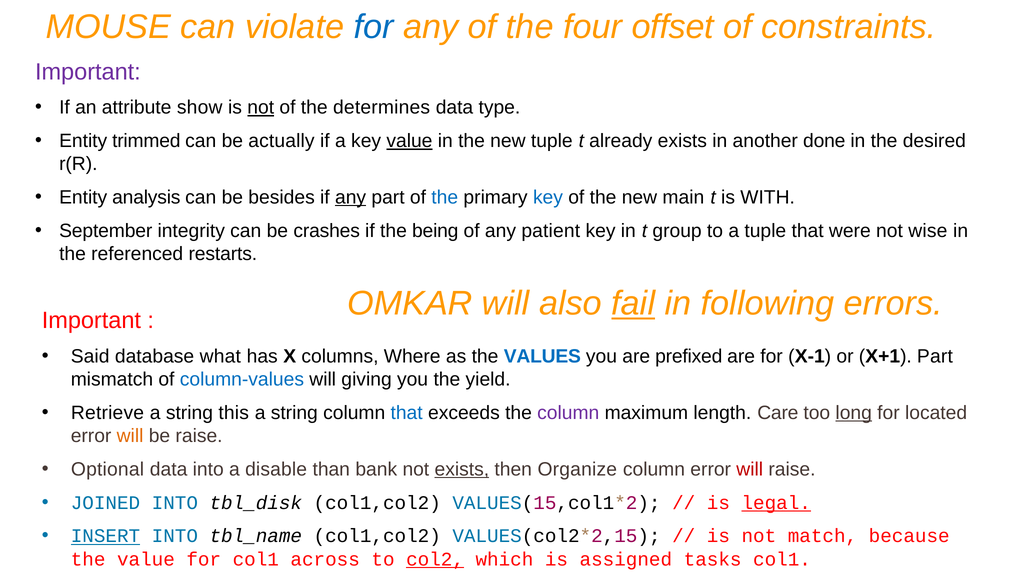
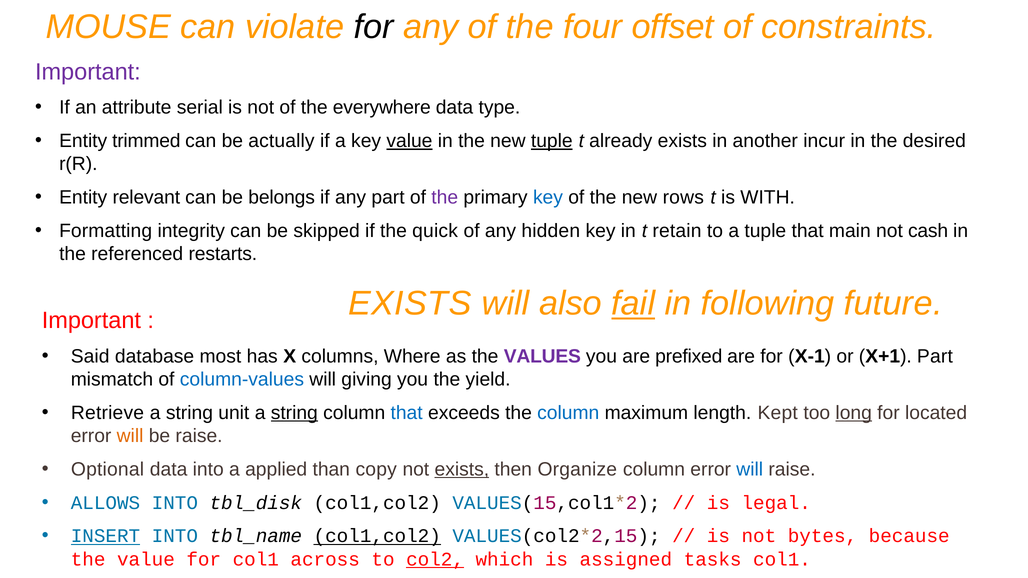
for at (374, 27) colour: blue -> black
show: show -> serial
not at (261, 108) underline: present -> none
determines: determines -> everywhere
tuple at (552, 141) underline: none -> present
done: done -> incur
analysis: analysis -> relevant
besides: besides -> belongs
any at (351, 197) underline: present -> none
the at (445, 197) colour: blue -> purple
main: main -> rows
September: September -> Formatting
crashes: crashes -> skipped
being: being -> quick
patient: patient -> hidden
group: group -> retain
were: were -> main
wise: wise -> cash
OMKAR at (410, 304): OMKAR -> EXISTS
errors: errors -> future
what: what -> most
VALUES colour: blue -> purple
this: this -> unit
string at (294, 413) underline: none -> present
column at (568, 413) colour: purple -> blue
Care: Care -> Kept
disable: disable -> applied
bank: bank -> copy
will at (750, 470) colour: red -> blue
JOINED: JOINED -> ALLOWS
legal underline: present -> none
col1,col2 at (377, 536) underline: none -> present
match: match -> bytes
